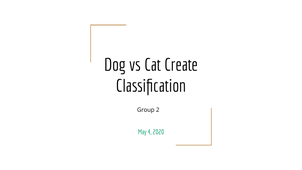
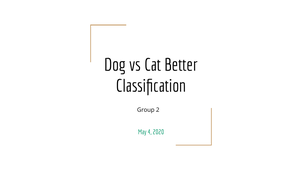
Create: Create -> Better
